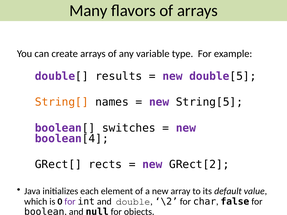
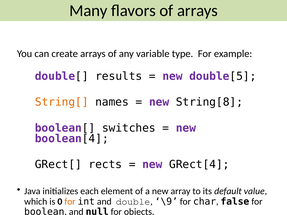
String[5: String[5 -> String[8
GRect[2: GRect[2 -> GRect[4
for at (70, 202) colour: purple -> orange
\2: \2 -> \9
